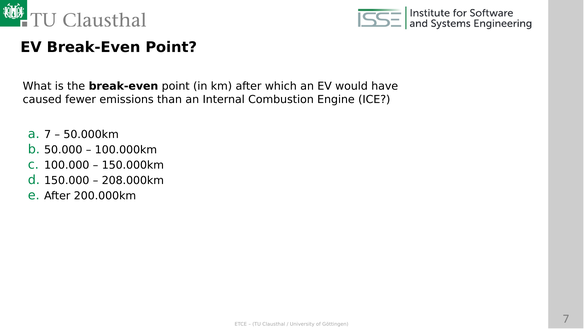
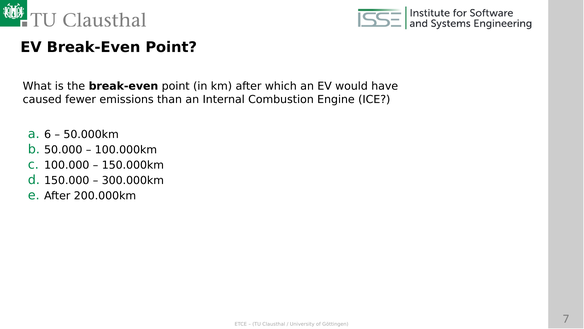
7: 7 -> 6
208.000km: 208.000km -> 300.000km
